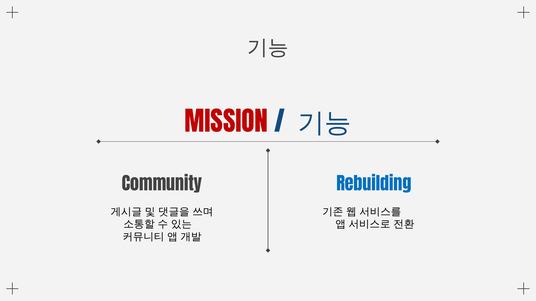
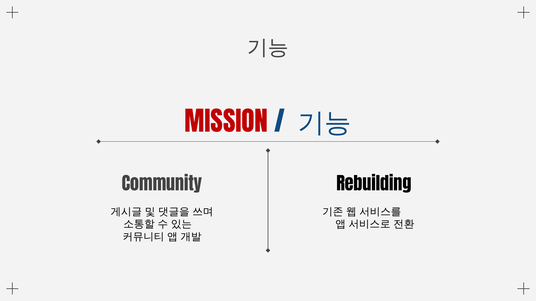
Rebuilding colour: blue -> black
